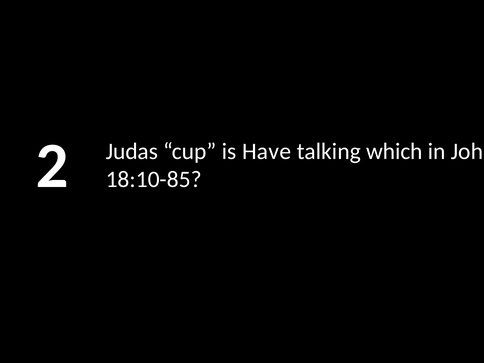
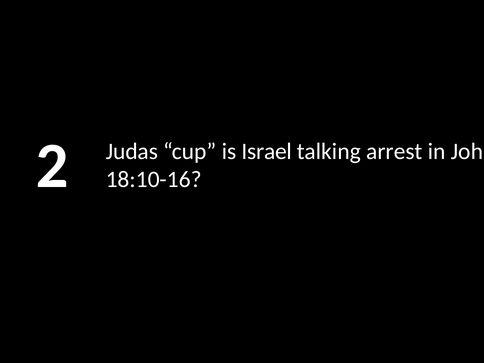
Have: Have -> Israel
which: which -> arrest
18:10-85: 18:10-85 -> 18:10-16
